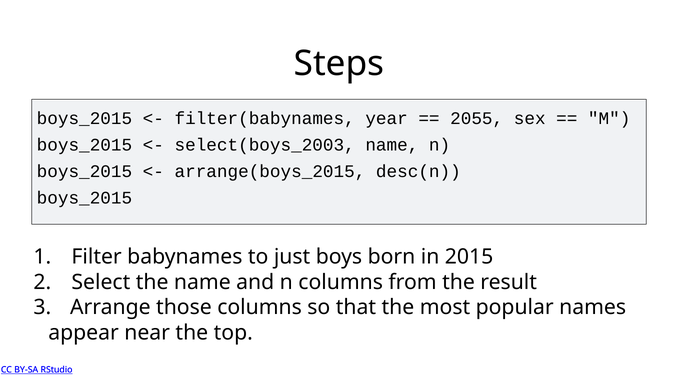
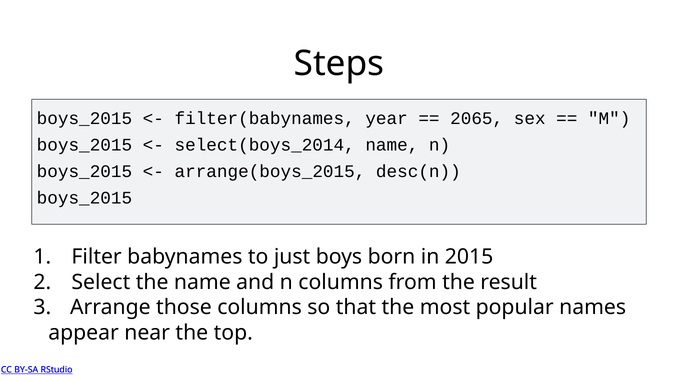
2055: 2055 -> 2065
select(boys_2003: select(boys_2003 -> select(boys_2014
